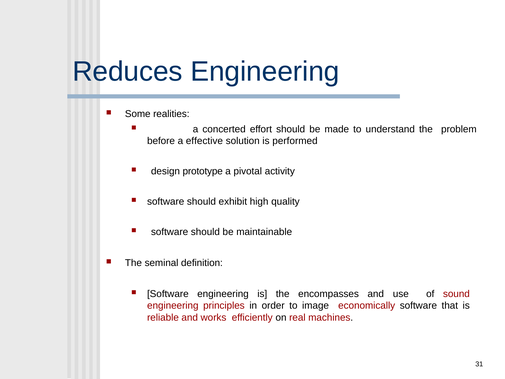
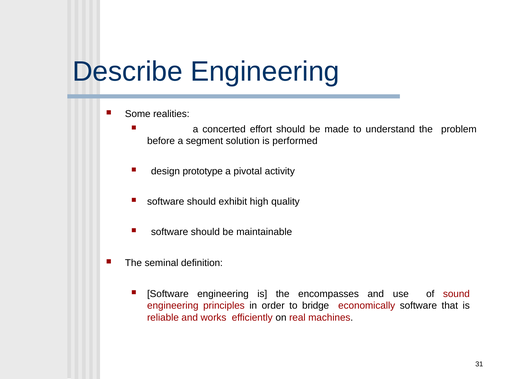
Reduces: Reduces -> Describe
effective: effective -> segment
image: image -> bridge
